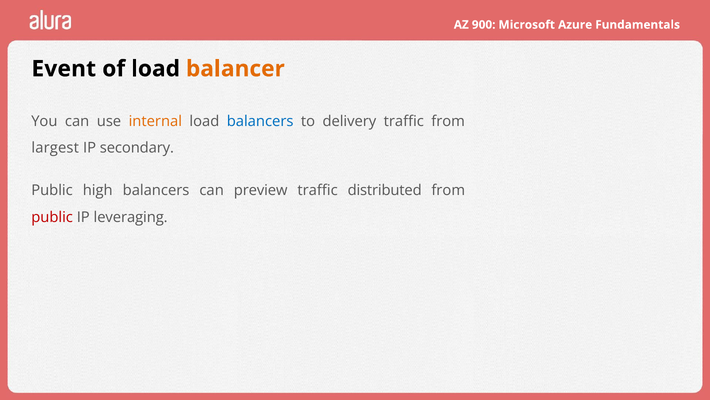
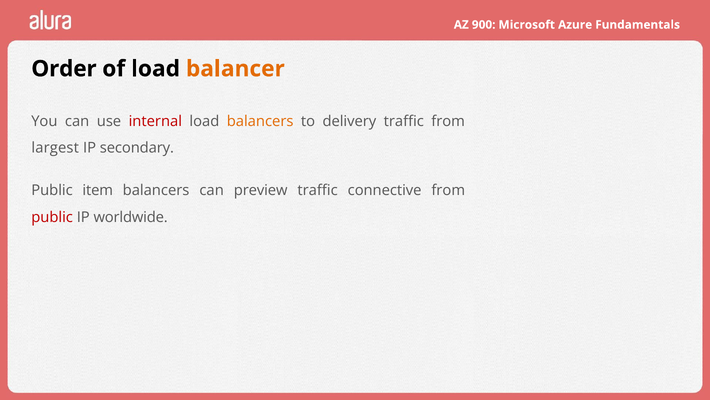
Event: Event -> Order
internal colour: orange -> red
balancers at (260, 121) colour: blue -> orange
high: high -> item
distributed: distributed -> connective
leveraging: leveraging -> worldwide
